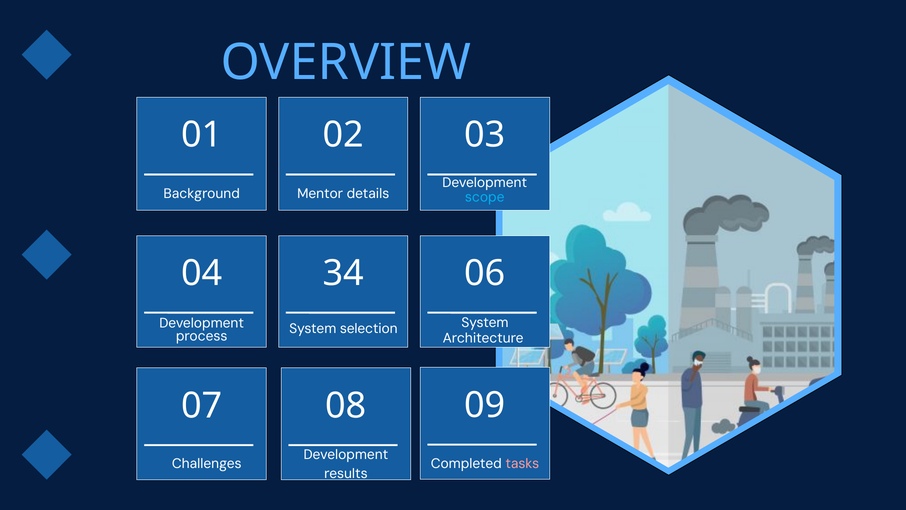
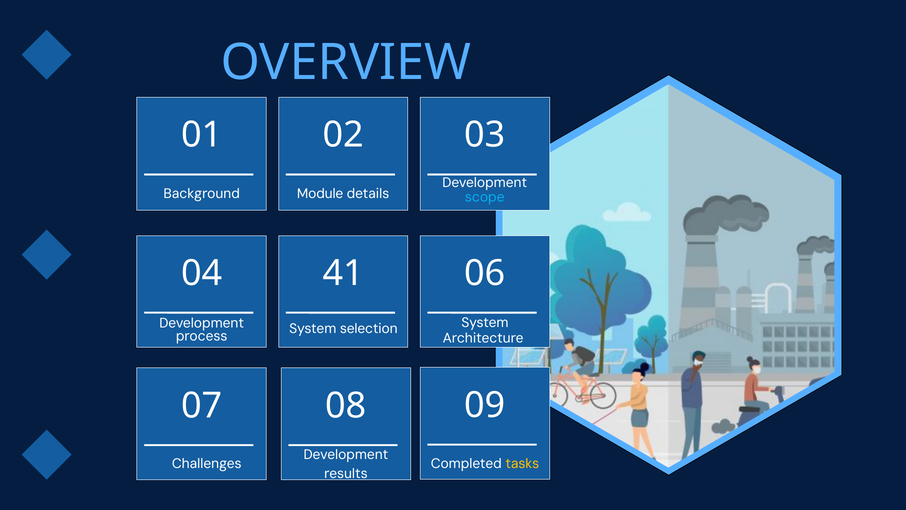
Mentor: Mentor -> Module
34: 34 -> 41
tasks colour: pink -> yellow
